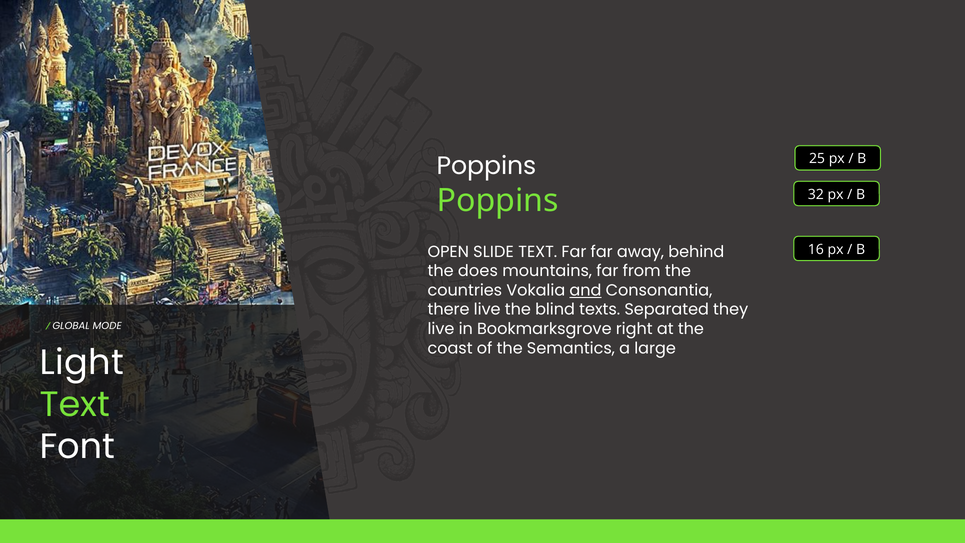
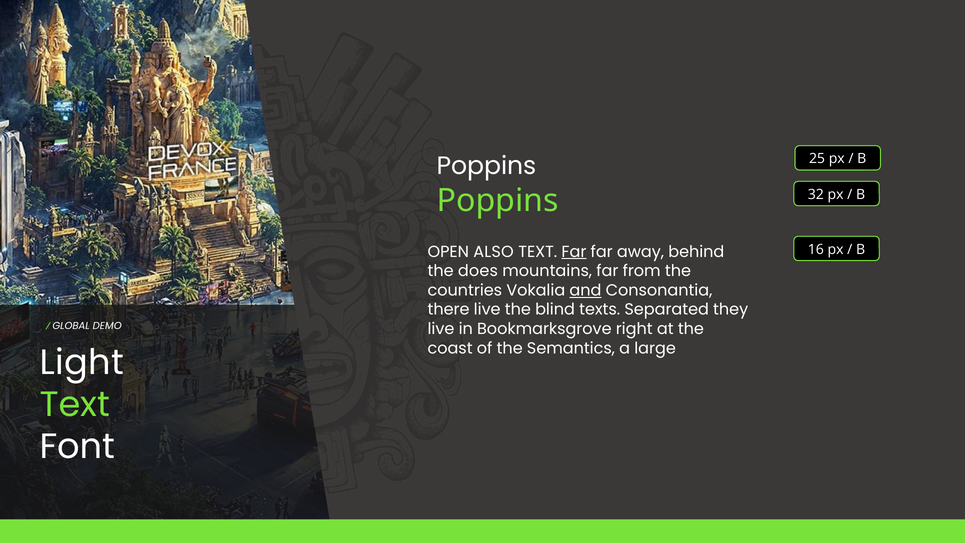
SLIDE: SLIDE -> ALSO
Far at (574, 252) underline: none -> present
MODE: MODE -> DEMO
